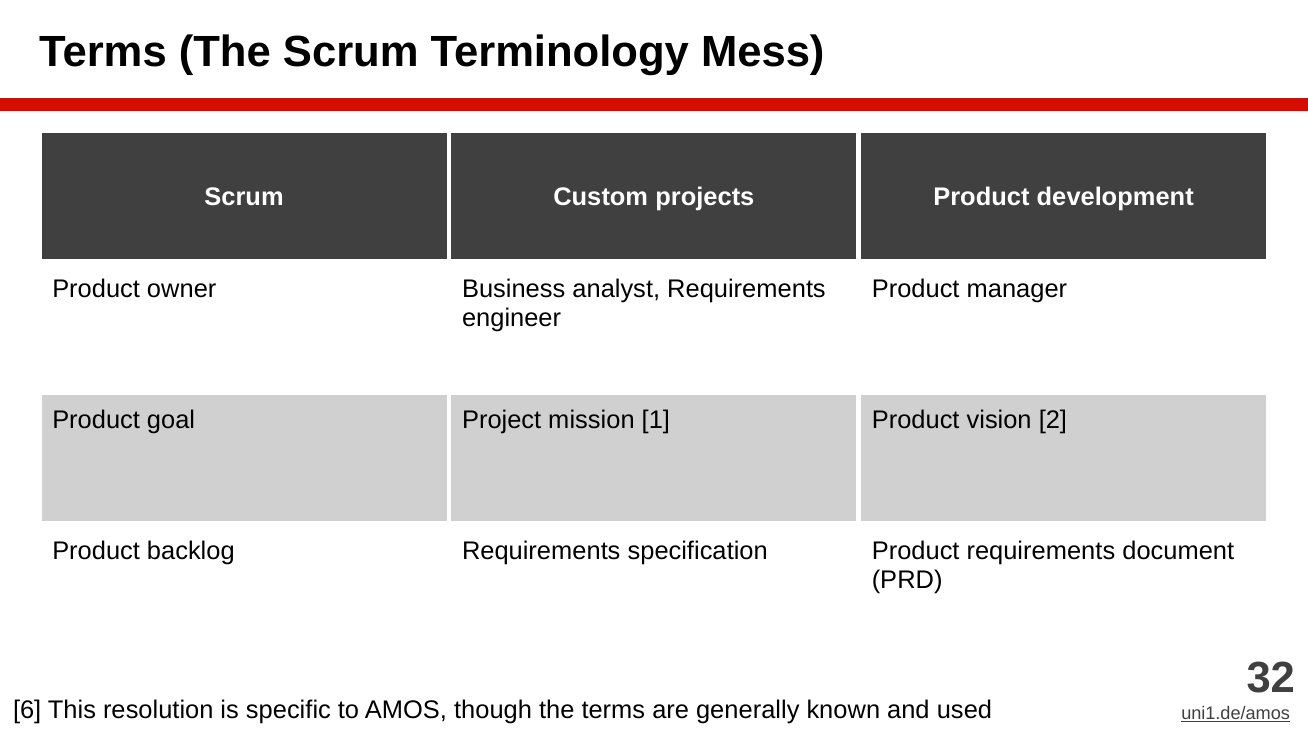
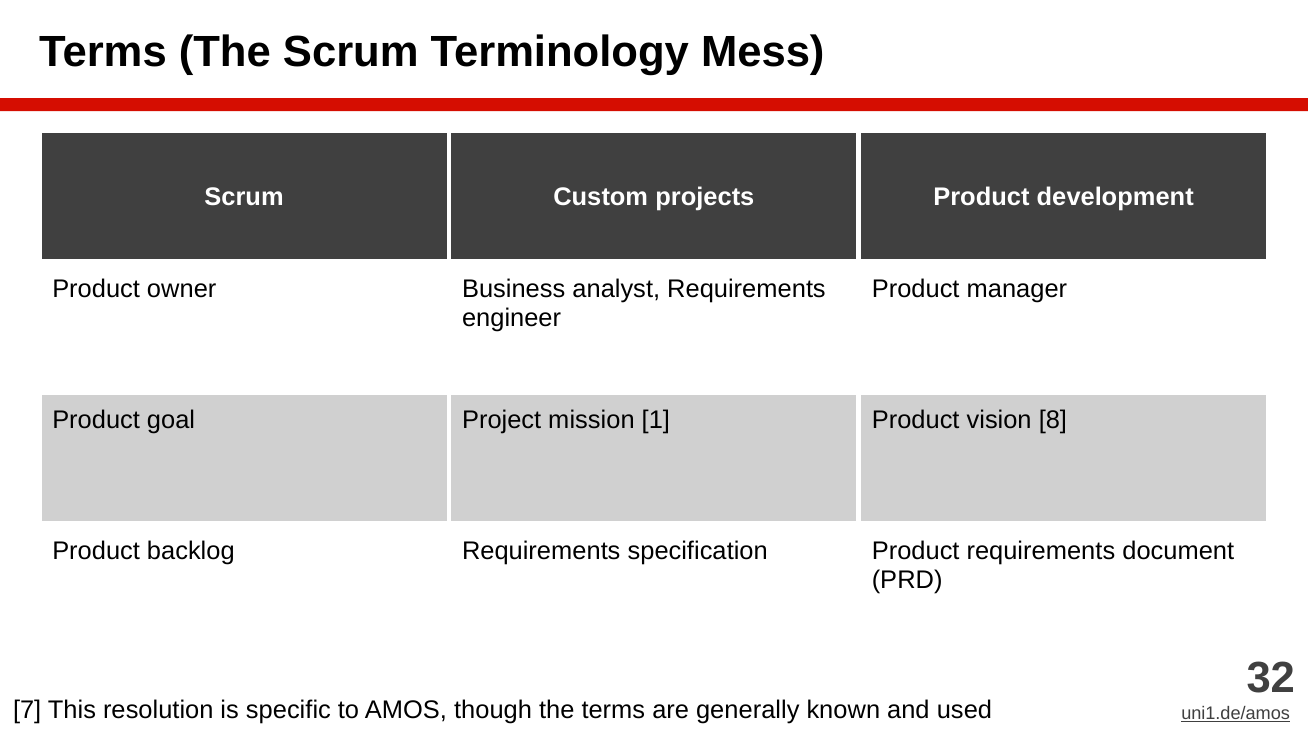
2: 2 -> 8
6: 6 -> 7
